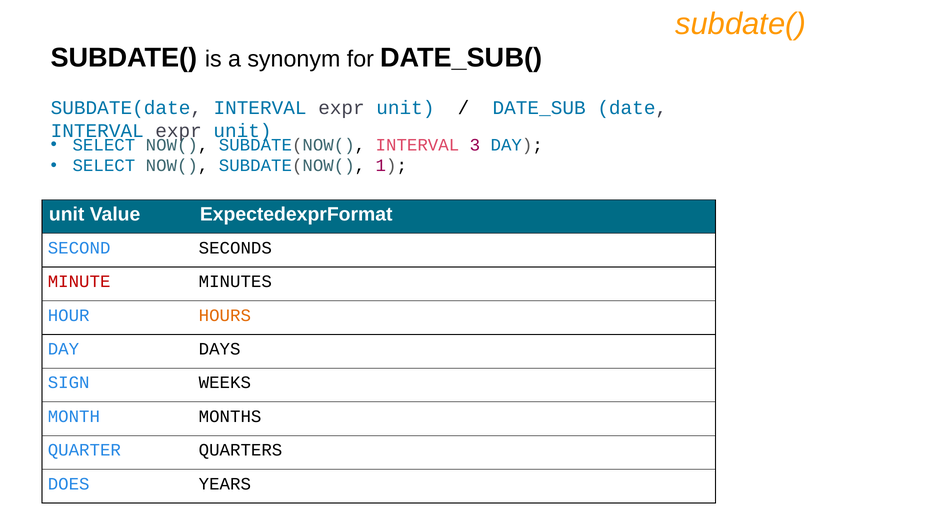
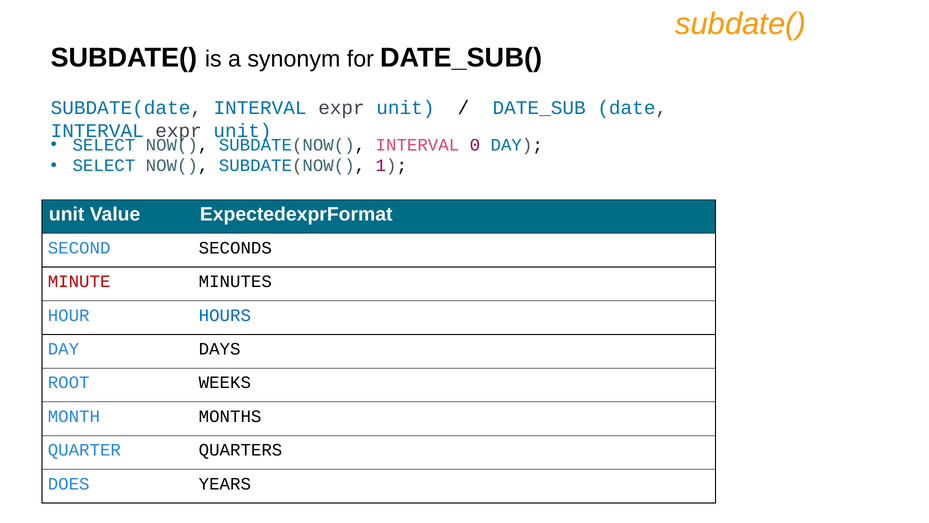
3: 3 -> 0
HOURS colour: orange -> blue
SIGN: SIGN -> ROOT
